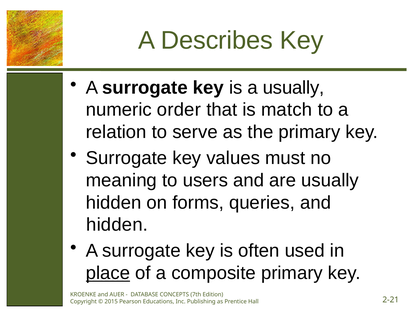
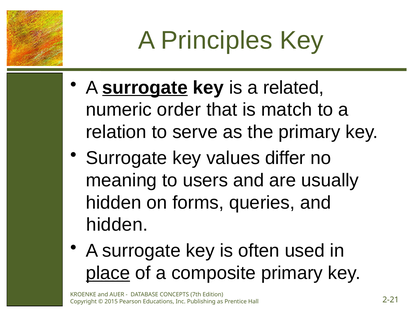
Describes: Describes -> Principles
surrogate at (145, 87) underline: none -> present
a usually: usually -> related
must: must -> differ
